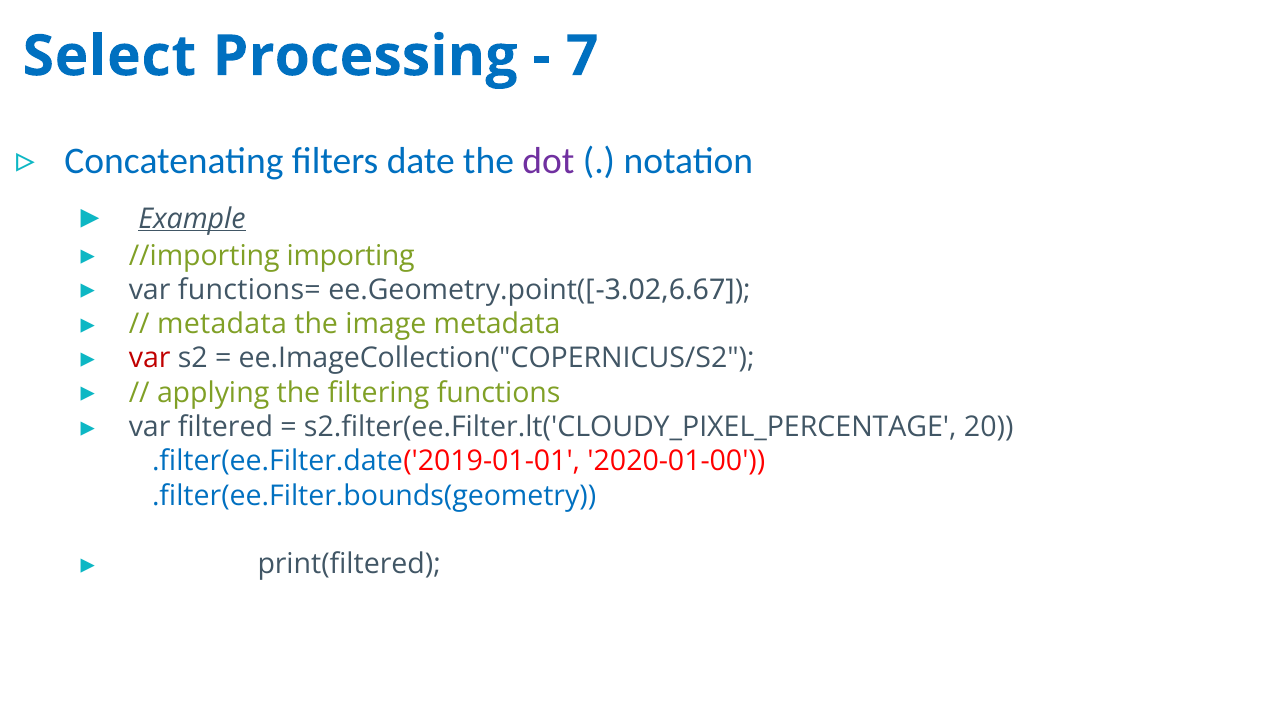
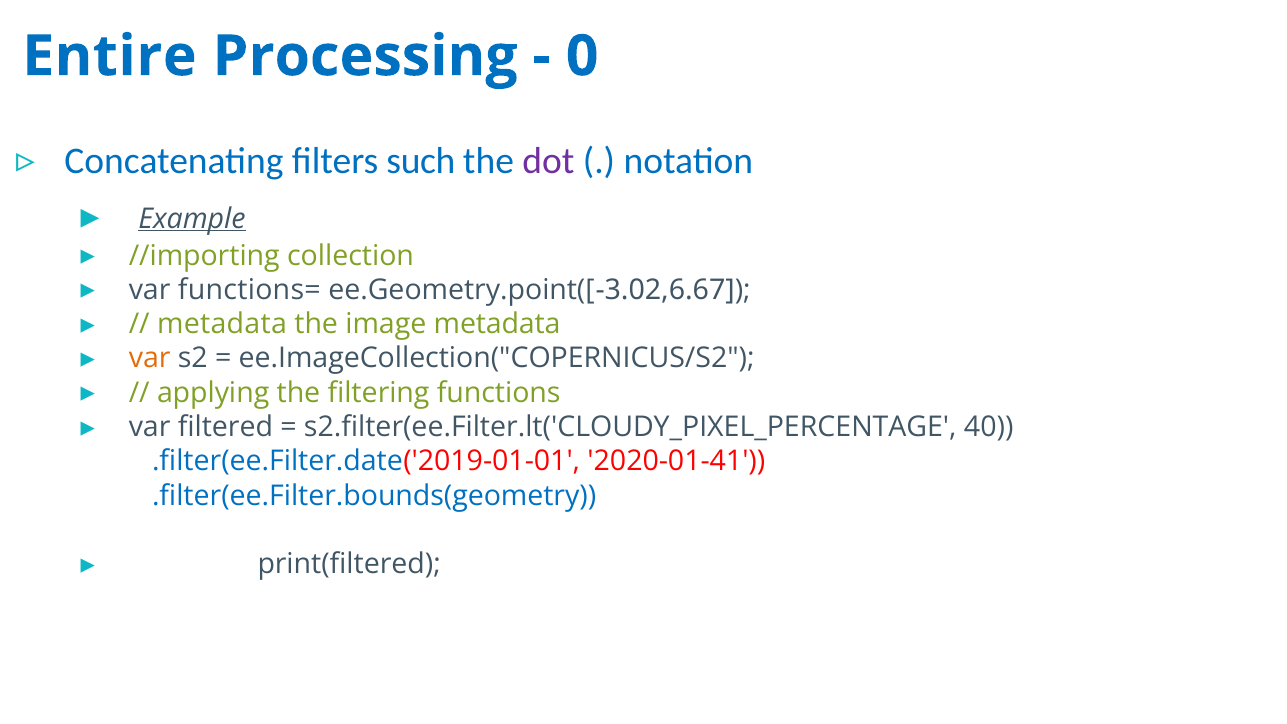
Select: Select -> Entire
7: 7 -> 0
date: date -> such
importing: importing -> collection
var at (150, 358) colour: red -> orange
20: 20 -> 40
2020-01-00: 2020-01-00 -> 2020-01-41
